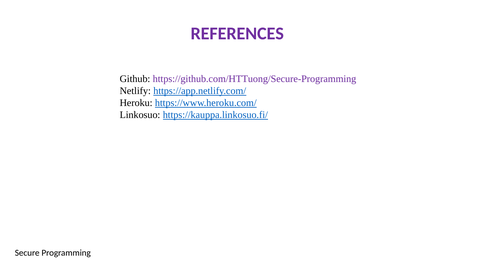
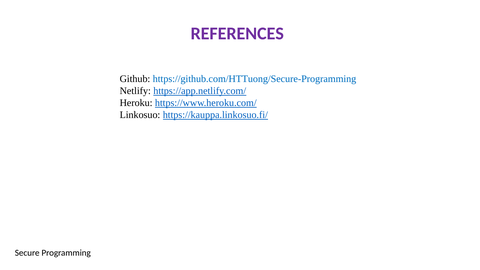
https://github.com/HTTuong/Secure-Programming colour: purple -> blue
